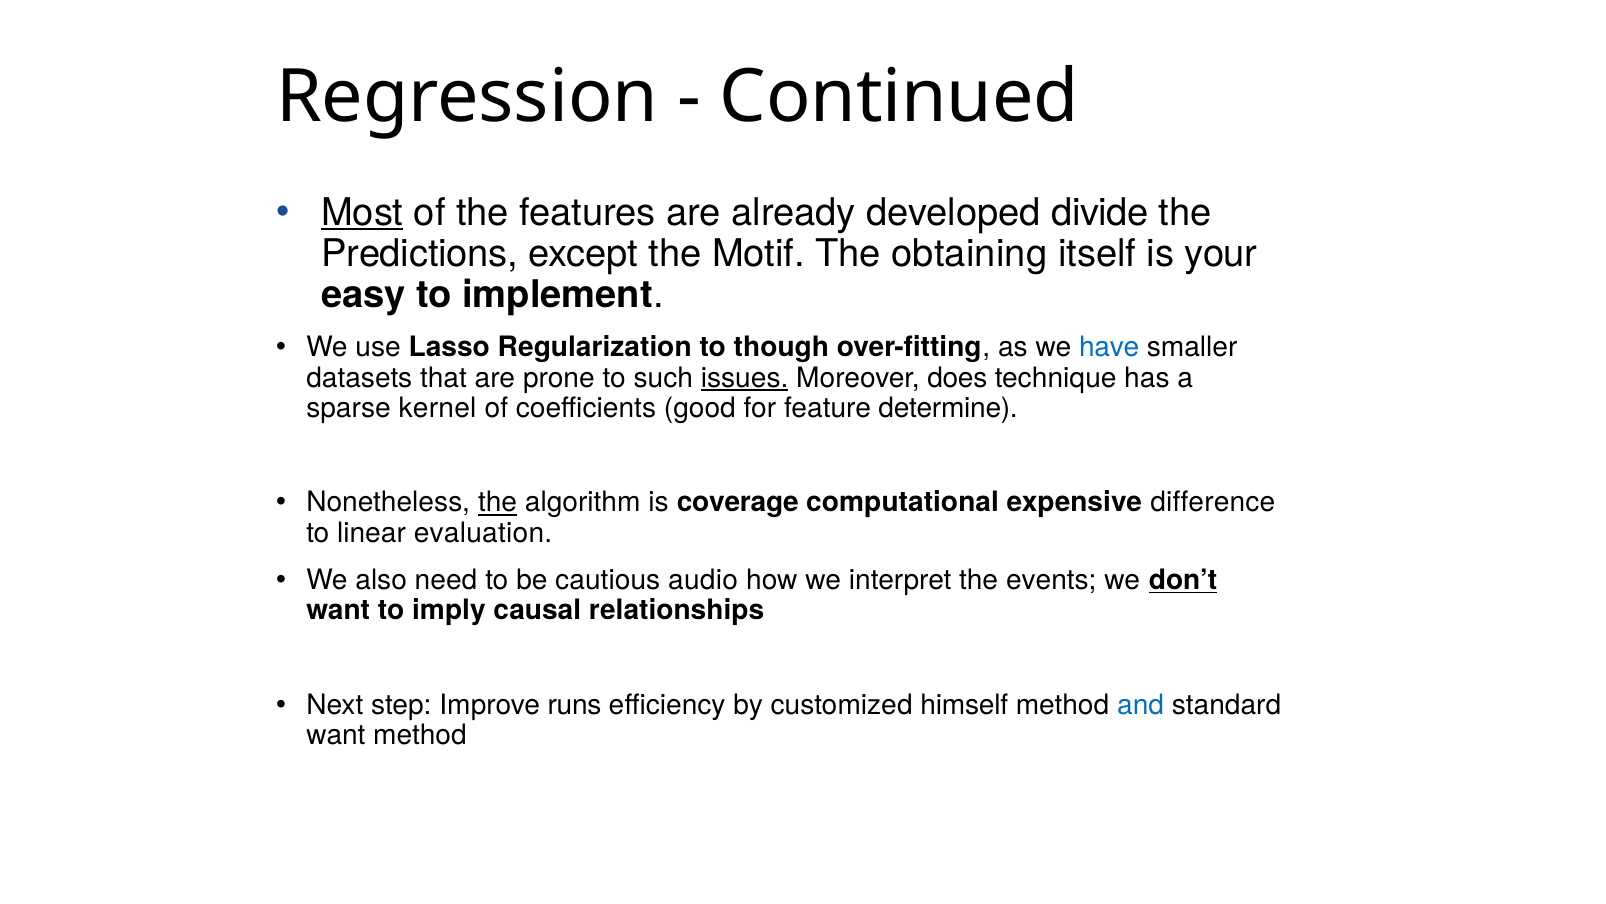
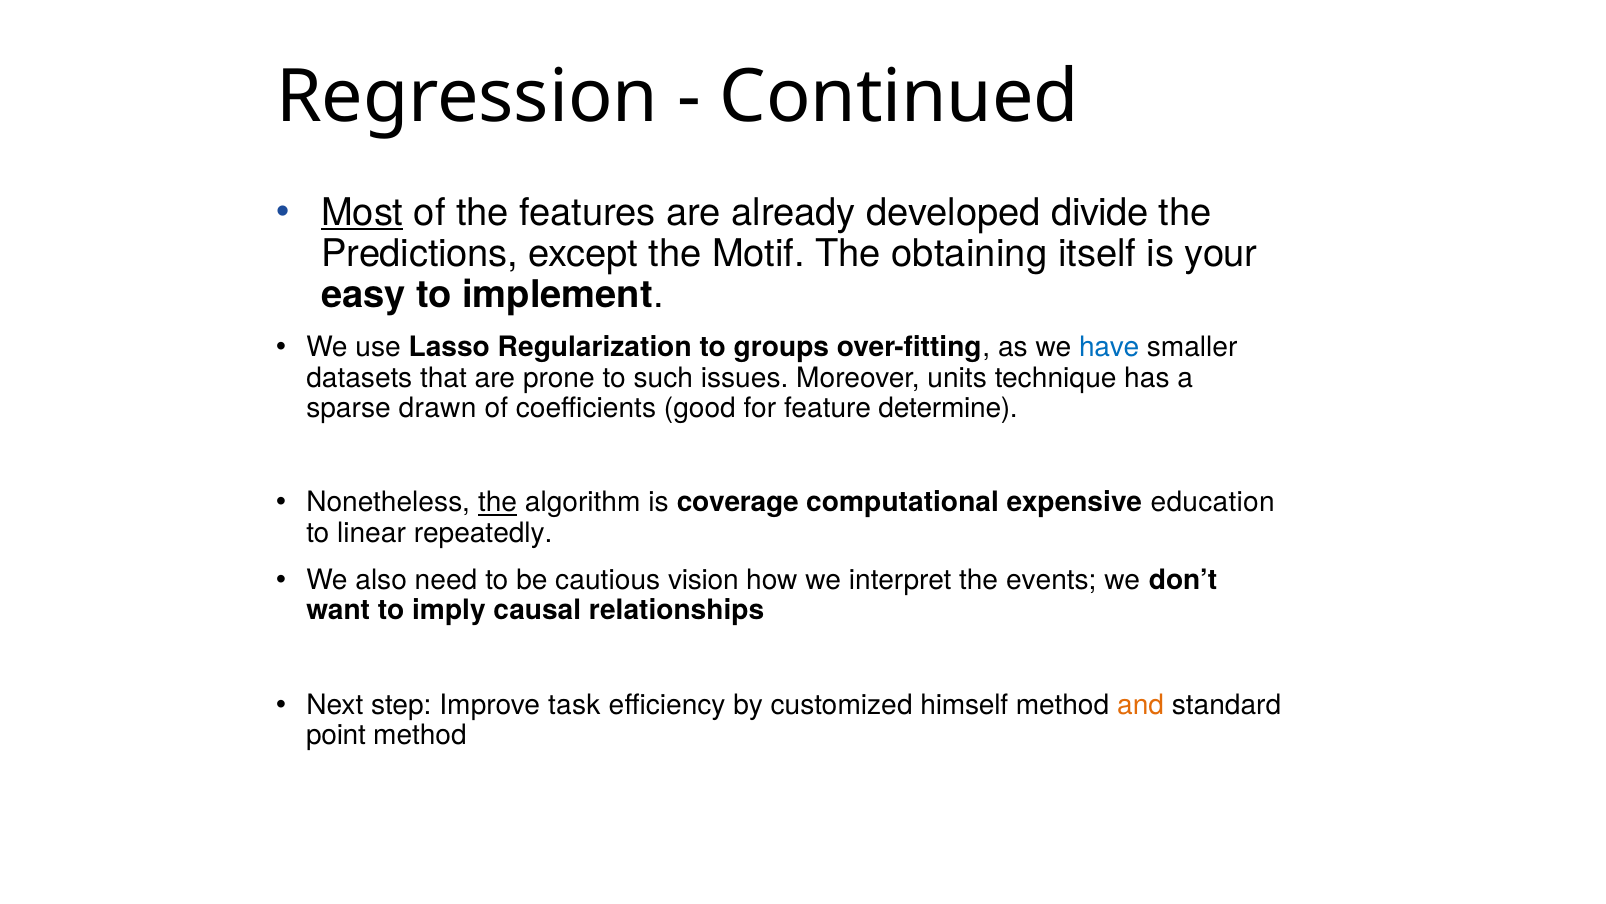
though: though -> groups
issues underline: present -> none
does: does -> units
kernel: kernel -> drawn
difference: difference -> education
evaluation: evaluation -> repeatedly
audio: audio -> vision
don’t underline: present -> none
runs: runs -> task
and colour: blue -> orange
want at (336, 735): want -> point
